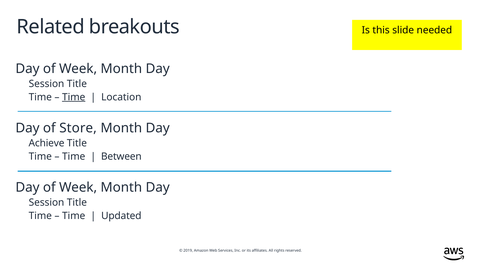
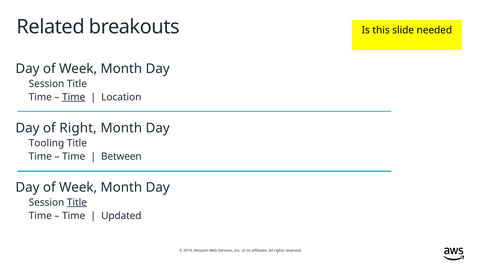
Store: Store -> Right
Achieve: Achieve -> Tooling
Title at (77, 202) underline: none -> present
